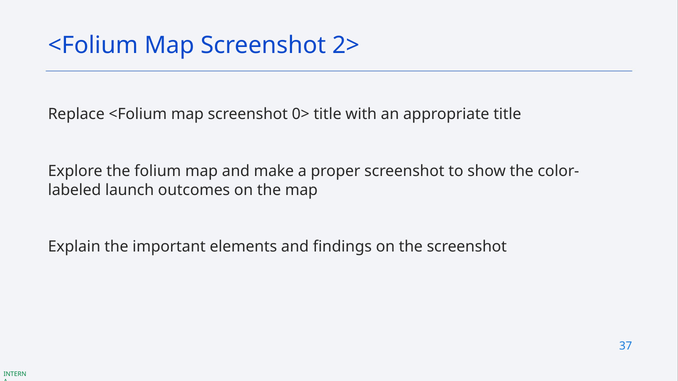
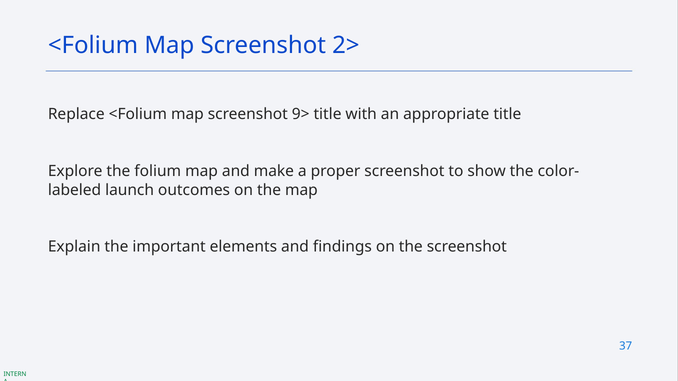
0>: 0> -> 9>
